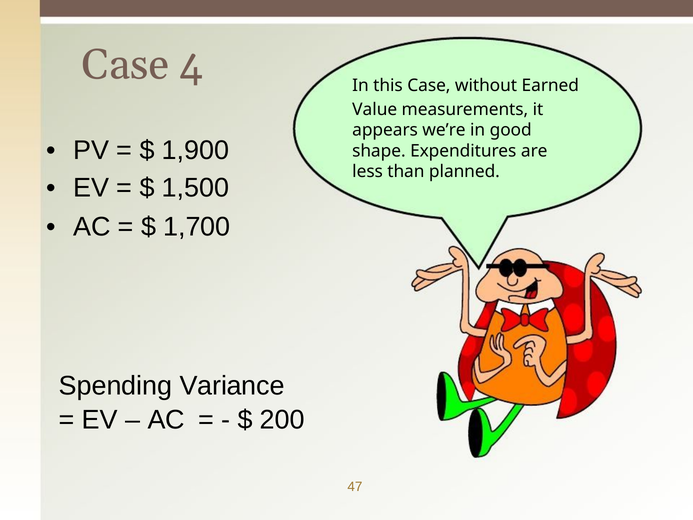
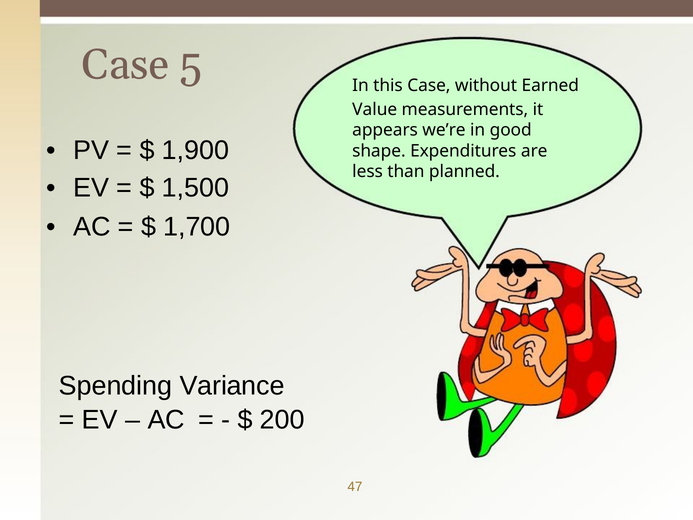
4: 4 -> 5
